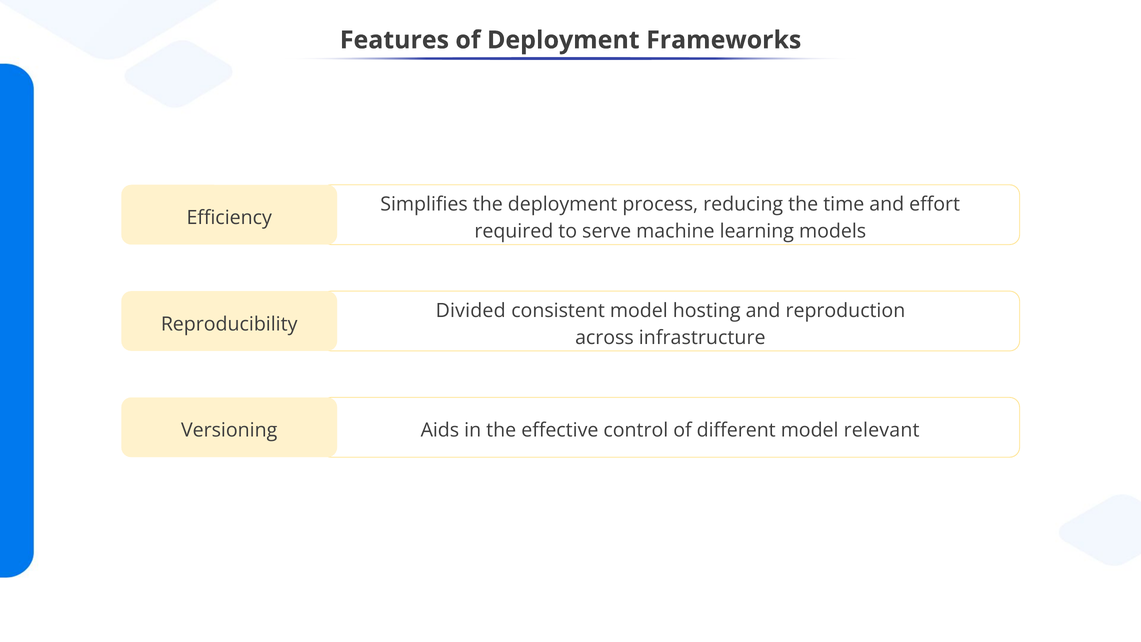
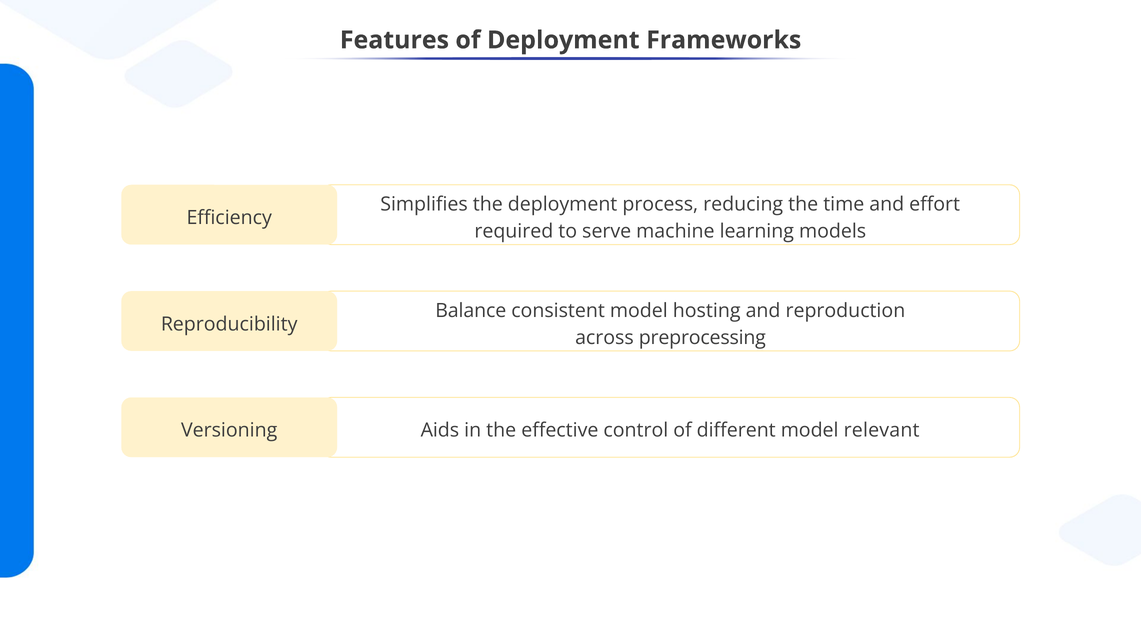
Divided: Divided -> Balance
infrastructure: infrastructure -> preprocessing
